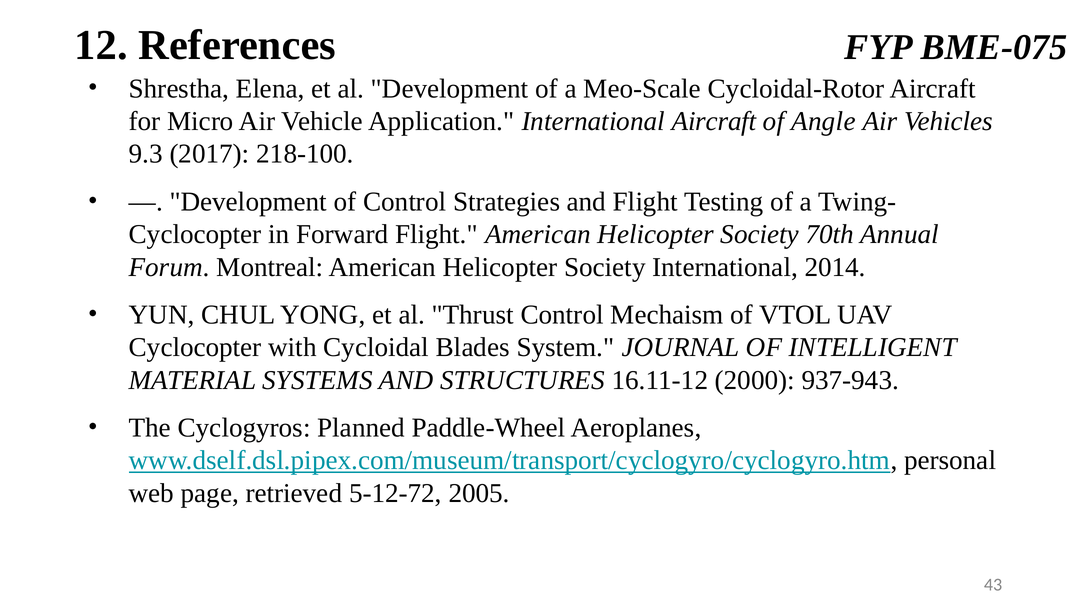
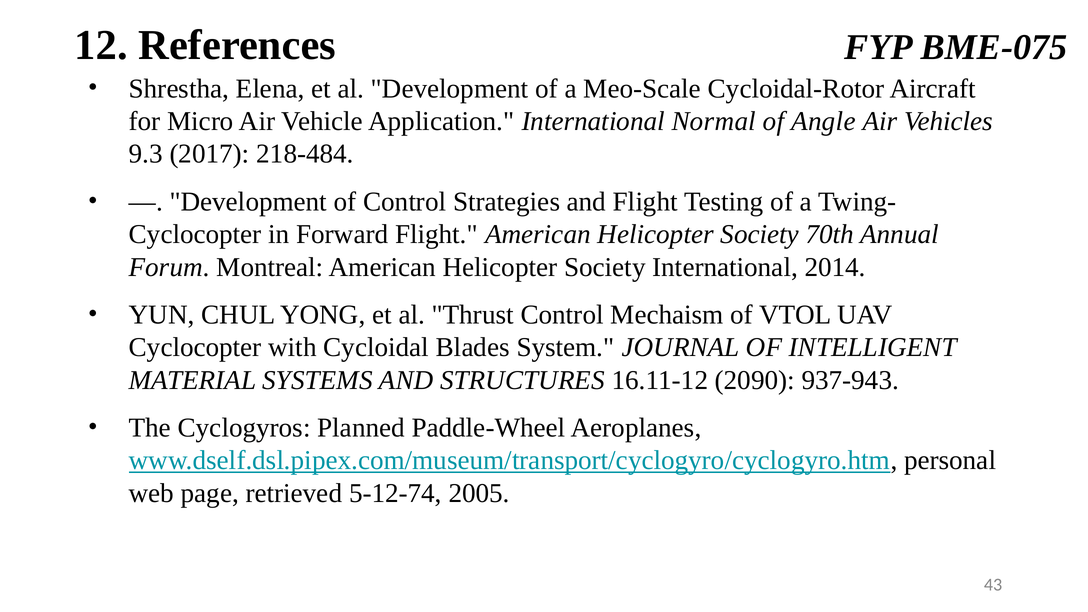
International Aircraft: Aircraft -> Normal
218-100: 218-100 -> 218-484
2000: 2000 -> 2090
5-12-72: 5-12-72 -> 5-12-74
